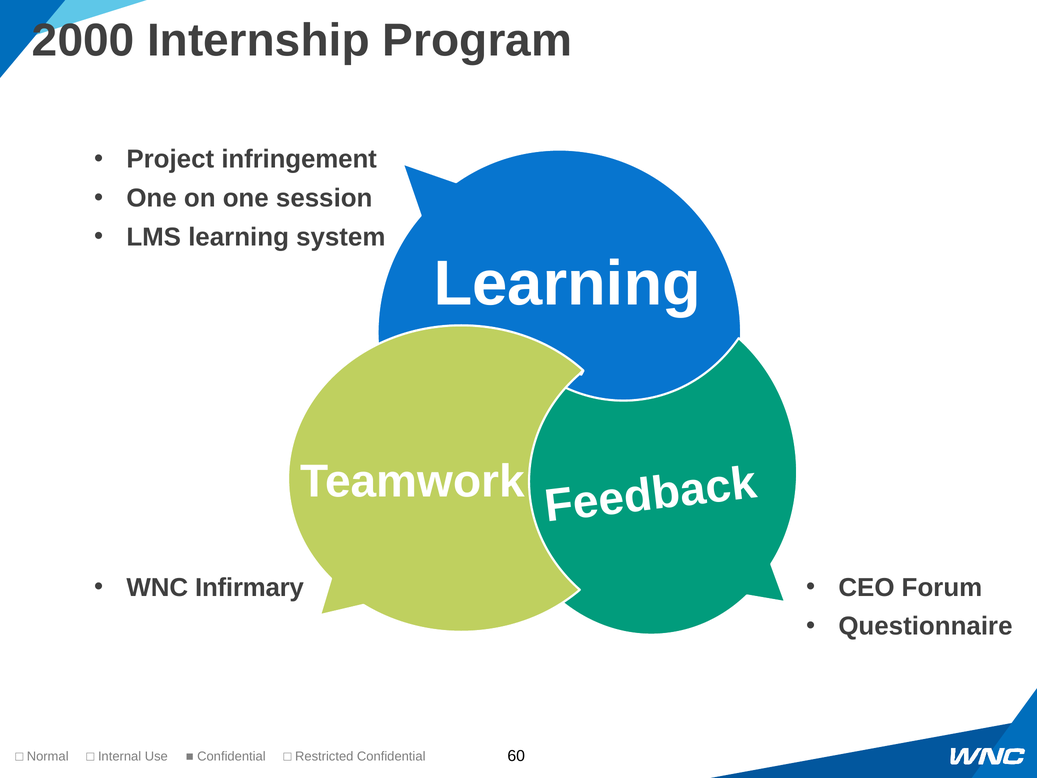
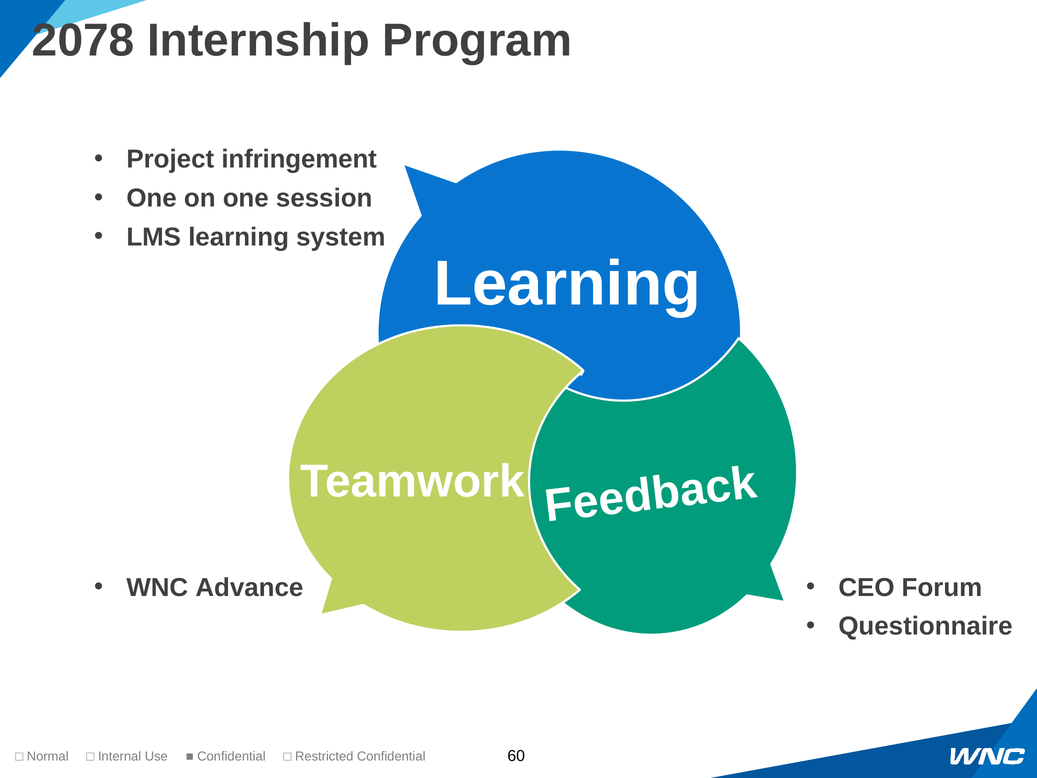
2000: 2000 -> 2078
Infirmary: Infirmary -> Advance
